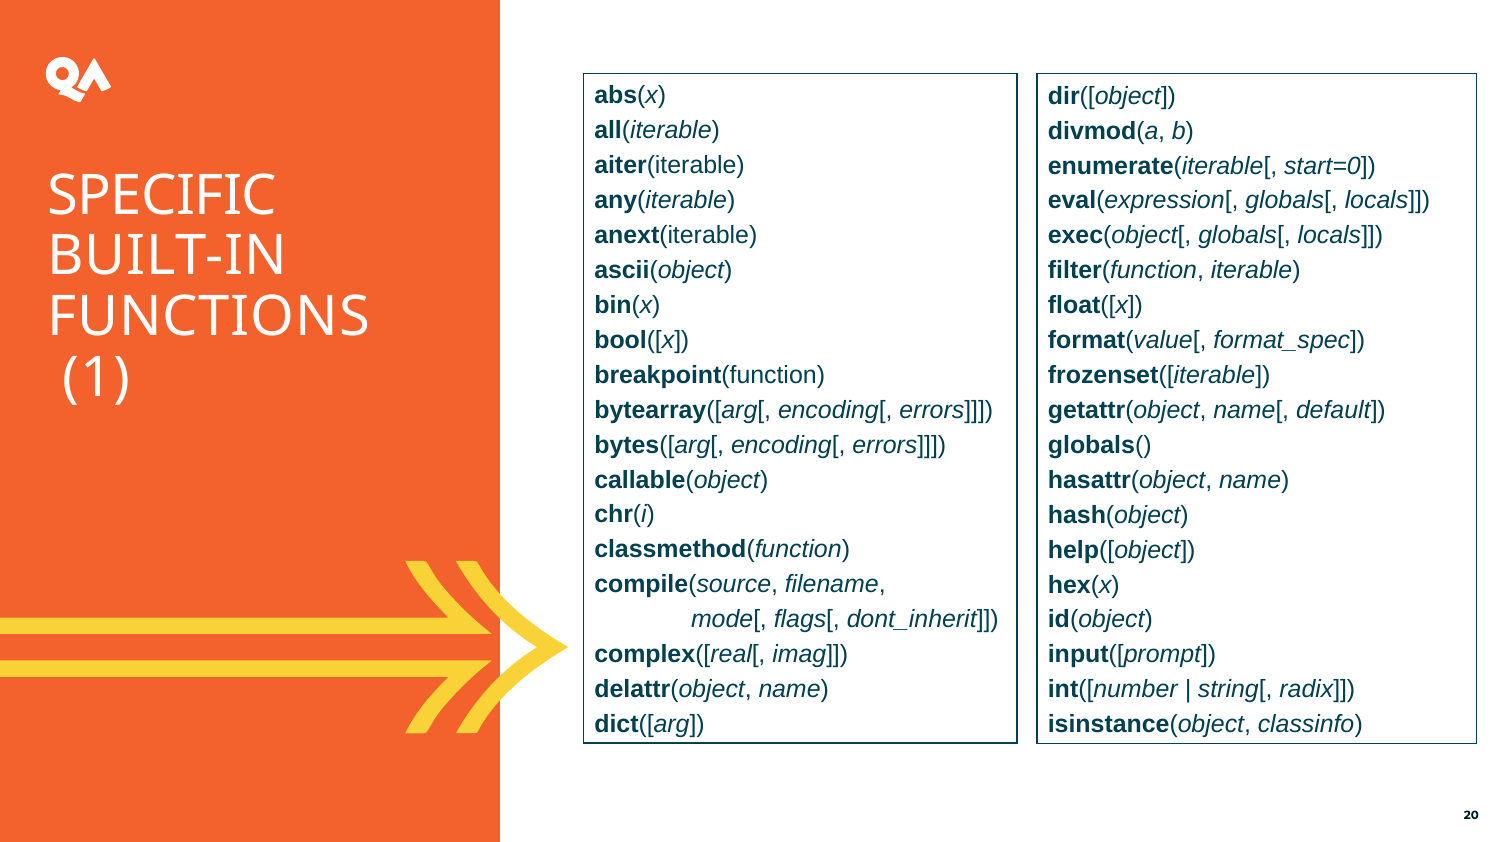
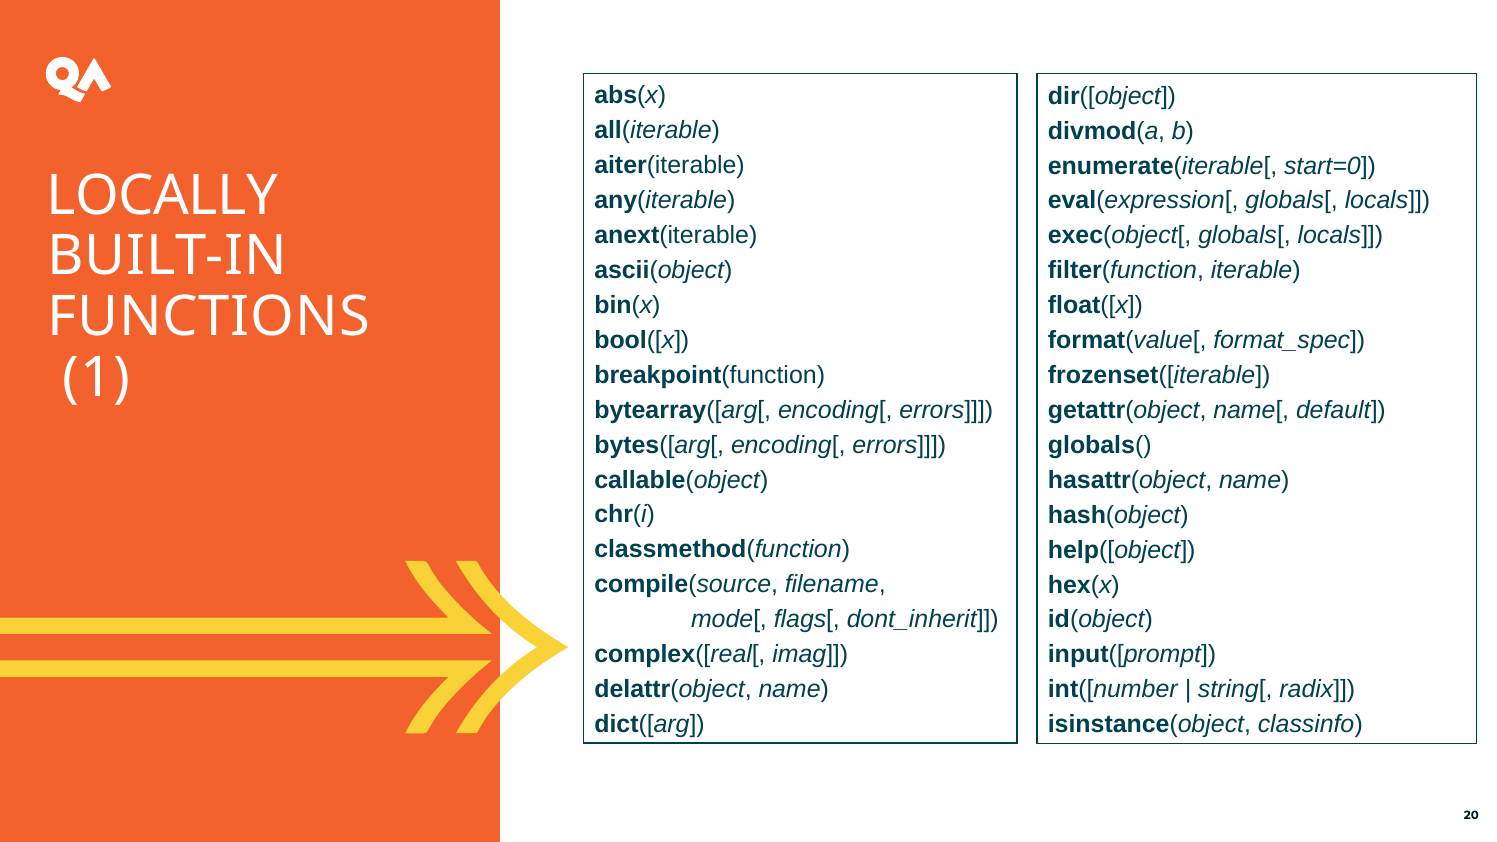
SPECIFIC: SPECIFIC -> LOCALLY
